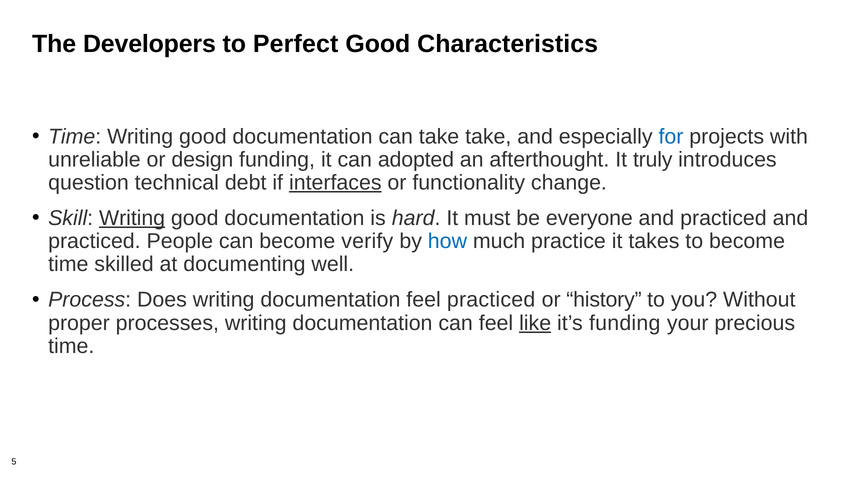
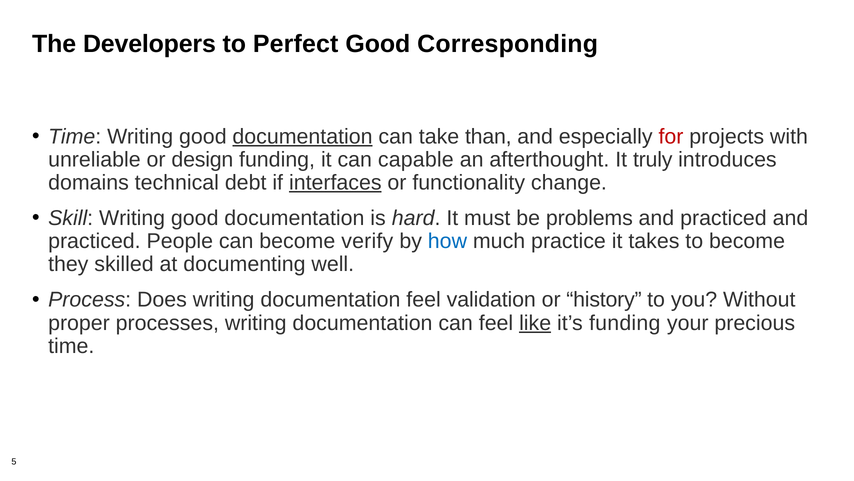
Characteristics: Characteristics -> Corresponding
documentation at (303, 136) underline: none -> present
take take: take -> than
for colour: blue -> red
adopted: adopted -> capable
question: question -> domains
Writing at (132, 218) underline: present -> none
everyone: everyone -> problems
time at (68, 264): time -> they
feel practiced: practiced -> validation
